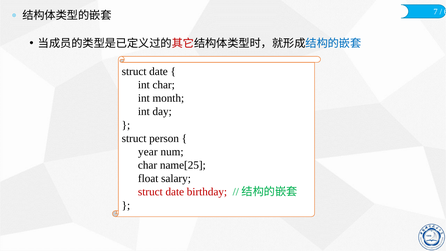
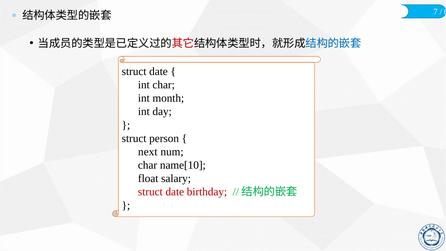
year: year -> next
name[25: name[25 -> name[10
